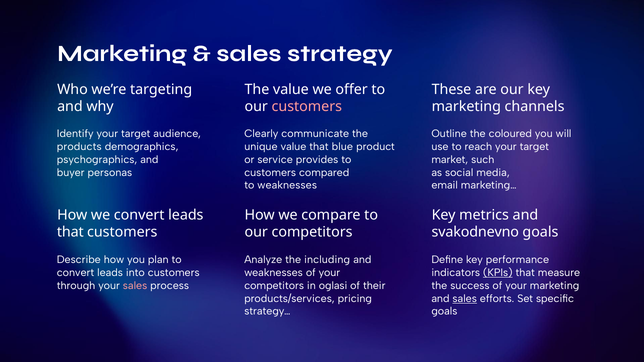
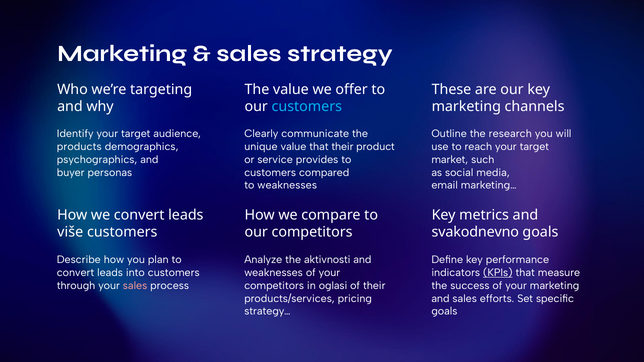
customers at (307, 107) colour: pink -> light blue
coloured: coloured -> research
that blue: blue -> their
that at (70, 232): that -> više
including: including -> aktivnosti
sales at (465, 299) underline: present -> none
